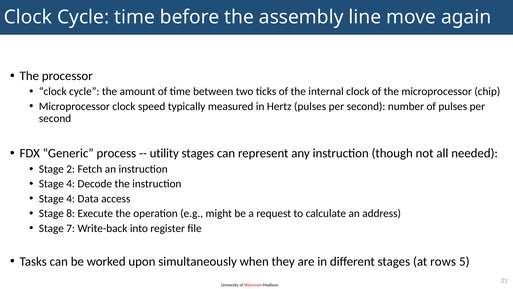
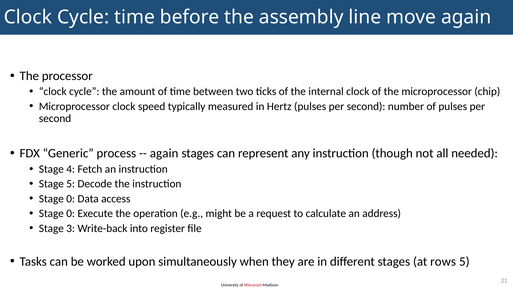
utility at (164, 153): utility -> again
2: 2 -> 4
4 at (71, 184): 4 -> 5
4 at (71, 198): 4 -> 0
8 at (71, 213): 8 -> 0
7: 7 -> 3
